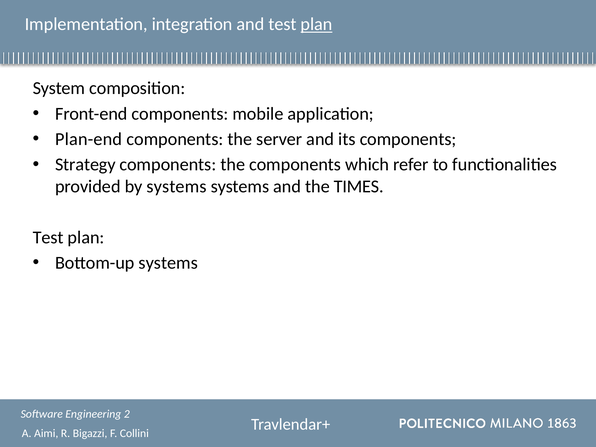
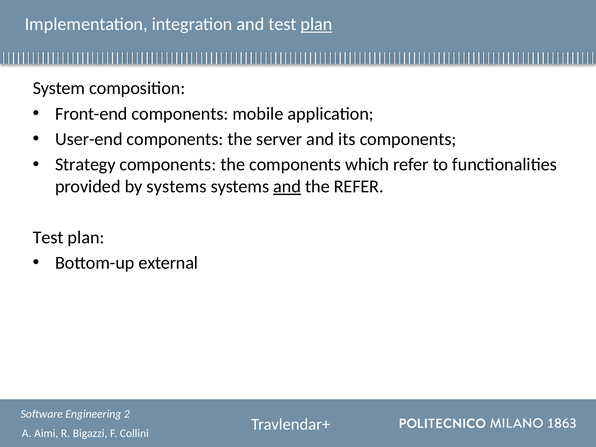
Plan-end: Plan-end -> User-end
and at (287, 186) underline: none -> present
the TIMES: TIMES -> REFER
Bottom-up systems: systems -> external
